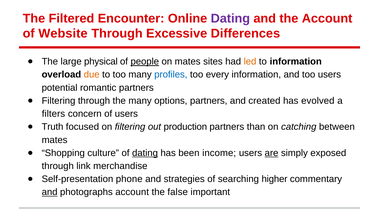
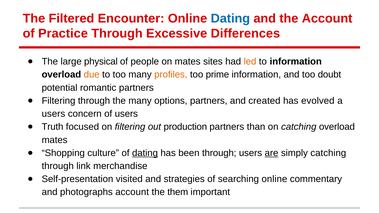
Dating at (230, 18) colour: purple -> blue
Website: Website -> Practice
people underline: present -> none
profiles colour: blue -> orange
every: every -> prime
too users: users -> doubt
filters at (53, 114): filters -> users
catching between: between -> overload
been income: income -> through
simply exposed: exposed -> catching
phone: phone -> visited
searching higher: higher -> online
and at (50, 192) underline: present -> none
false: false -> them
